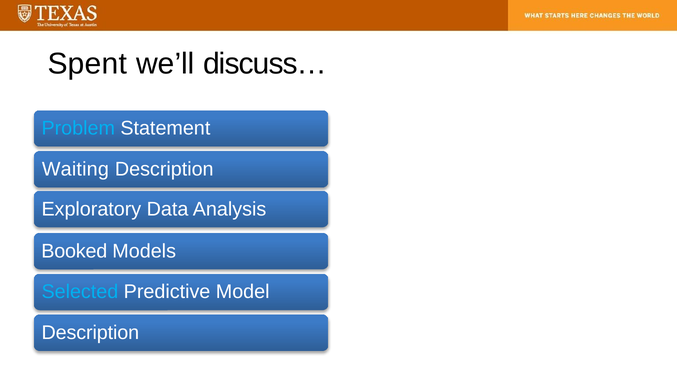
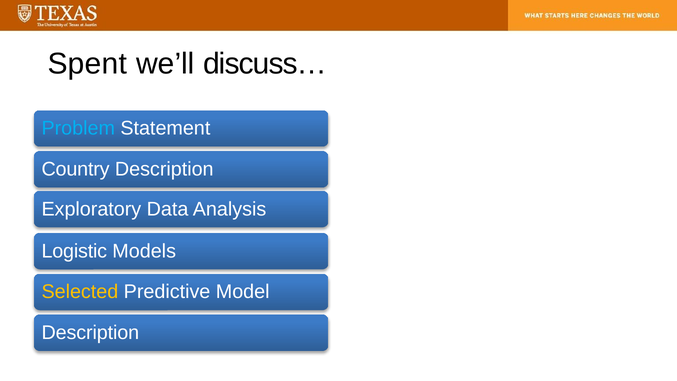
Waiting: Waiting -> Country
Booked: Booked -> Logistic
Selected colour: light blue -> yellow
